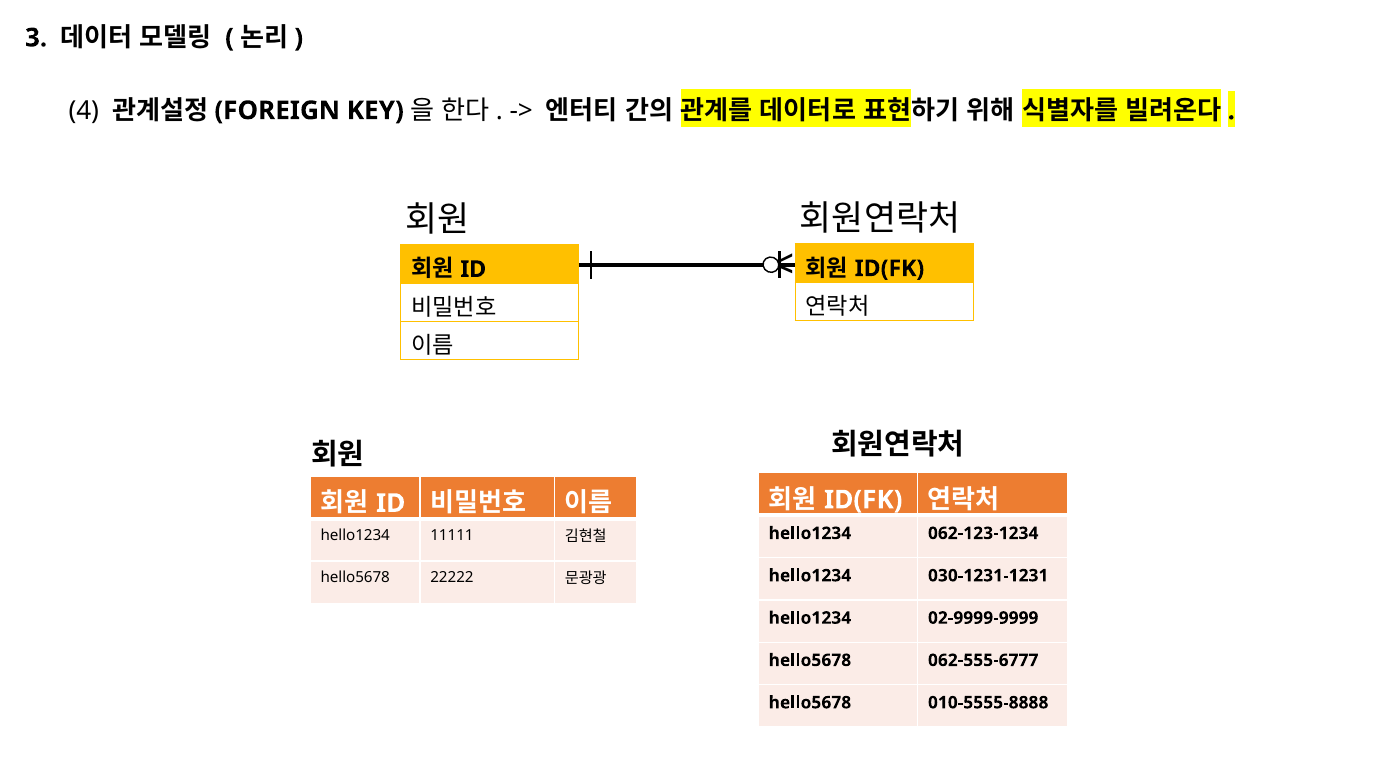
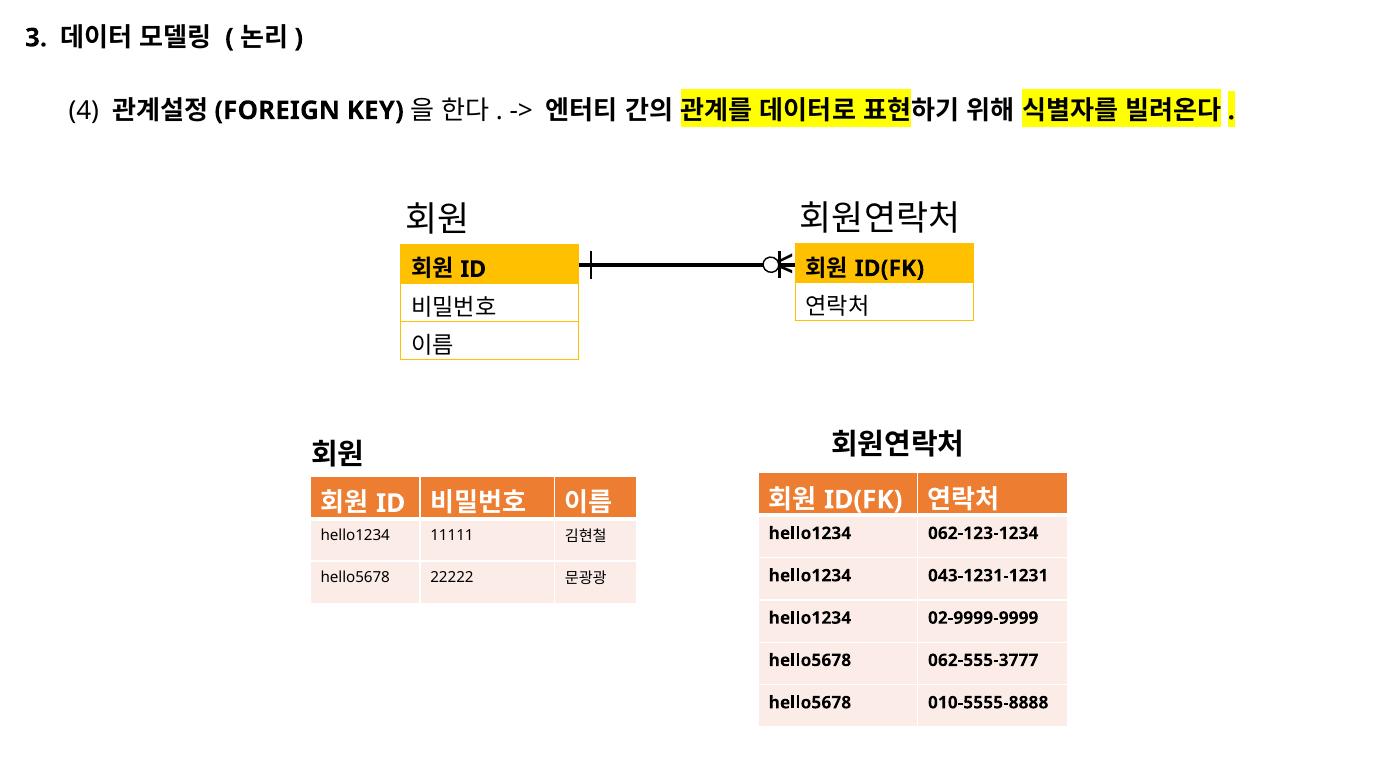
030-1231-1231: 030-1231-1231 -> 043-1231-1231
062-555-6777: 062-555-6777 -> 062-555-3777
